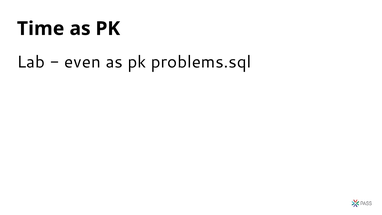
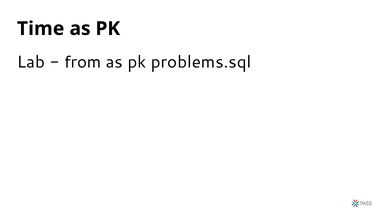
even: even -> from
